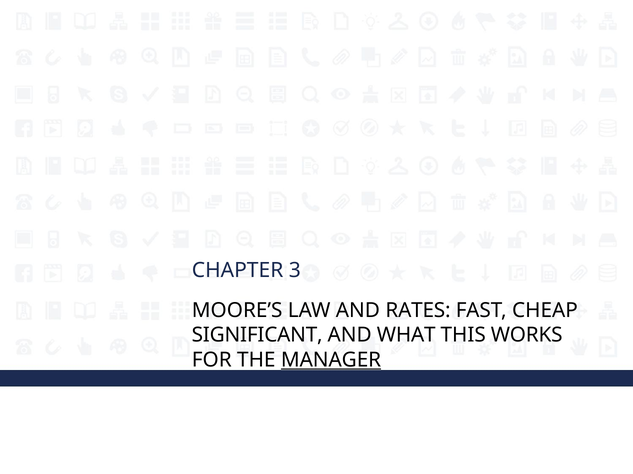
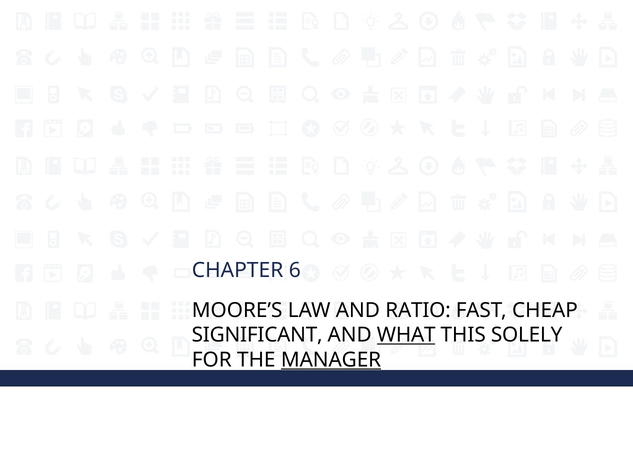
3: 3 -> 6
RATES: RATES -> RATIO
WHAT underline: none -> present
WORKS: WORKS -> SOLELY
